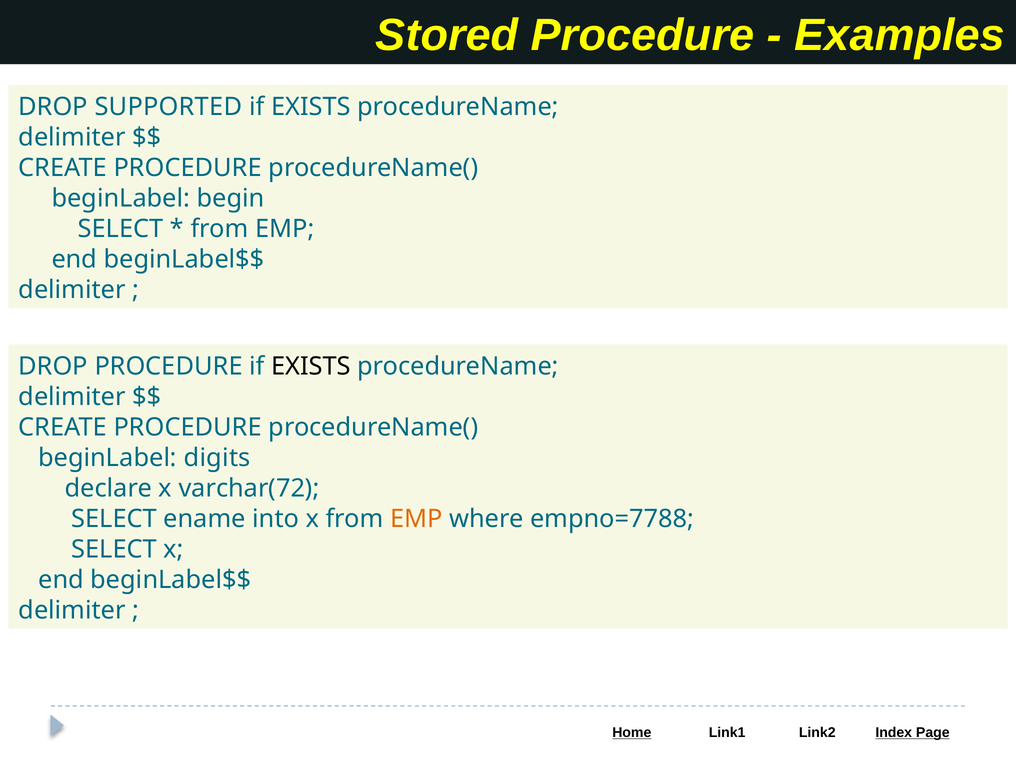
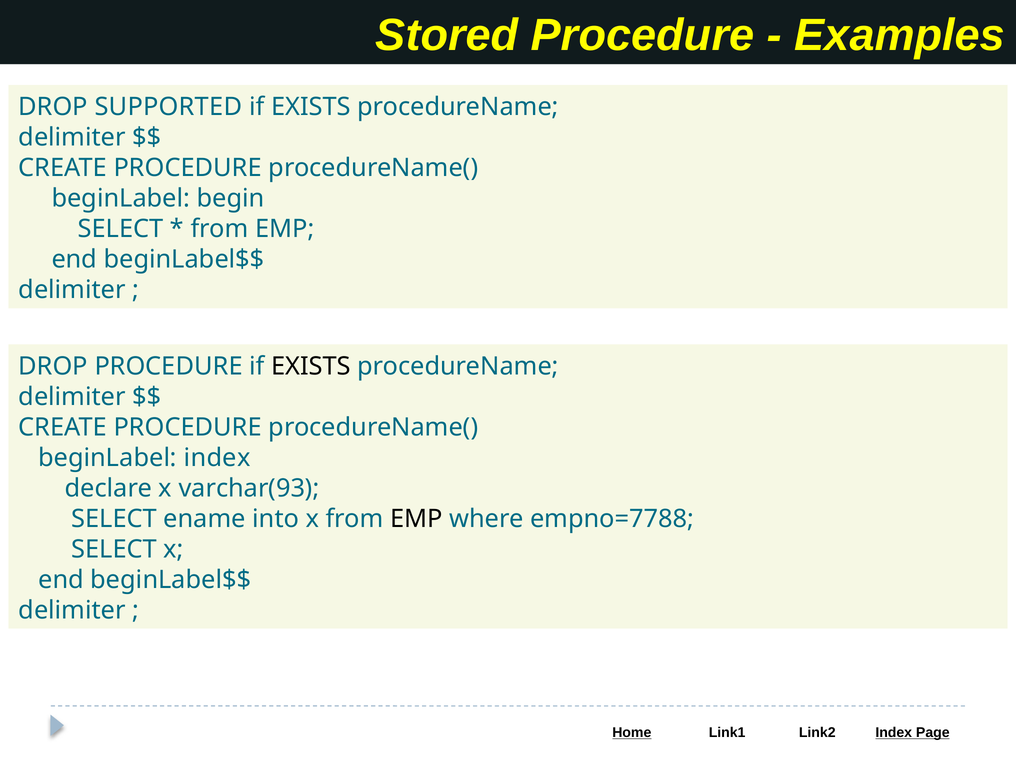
beginLabel digits: digits -> index
varchar(72: varchar(72 -> varchar(93
EMP at (416, 519) colour: orange -> black
